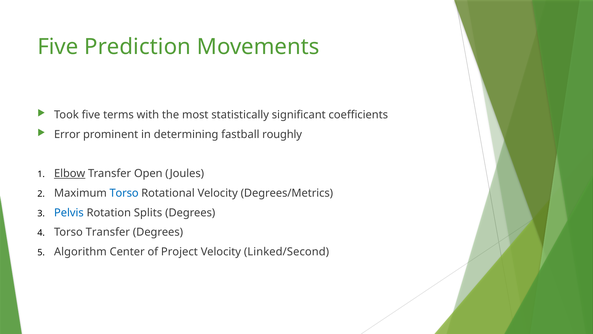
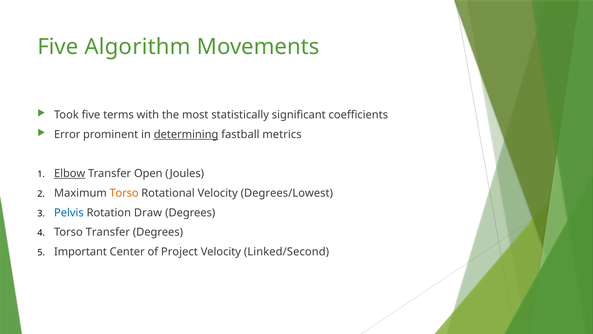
Prediction: Prediction -> Algorithm
determining underline: none -> present
roughly: roughly -> metrics
Torso at (124, 193) colour: blue -> orange
Degrees/Metrics: Degrees/Metrics -> Degrees/Lowest
Splits: Splits -> Draw
Algorithm: Algorithm -> Important
